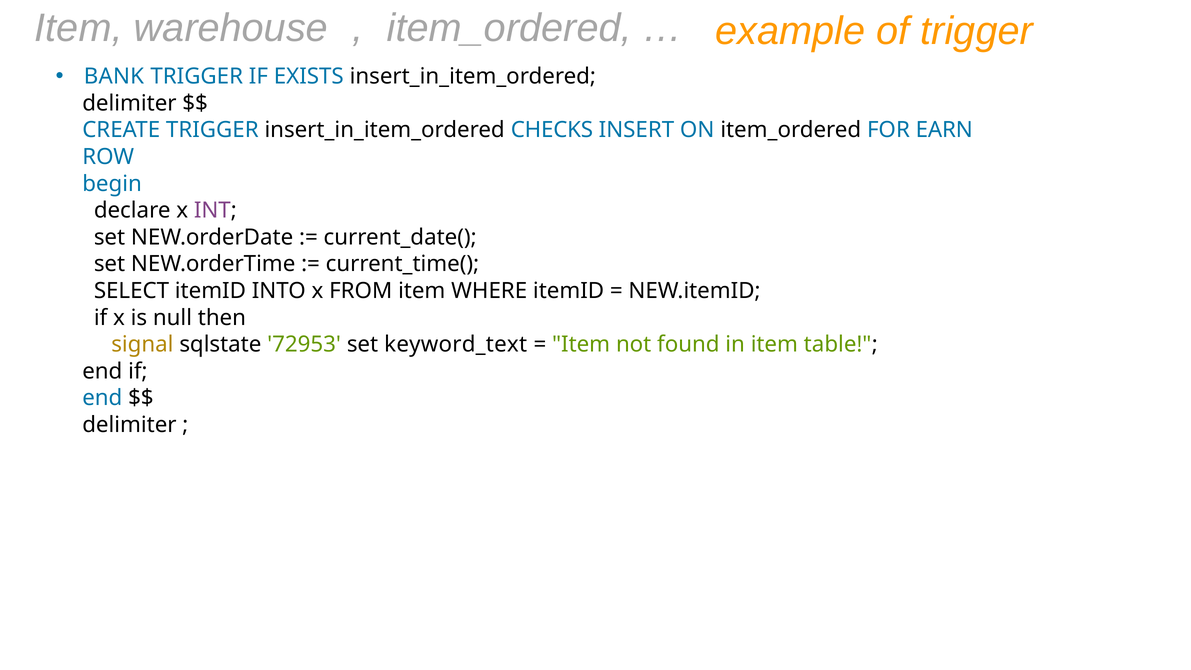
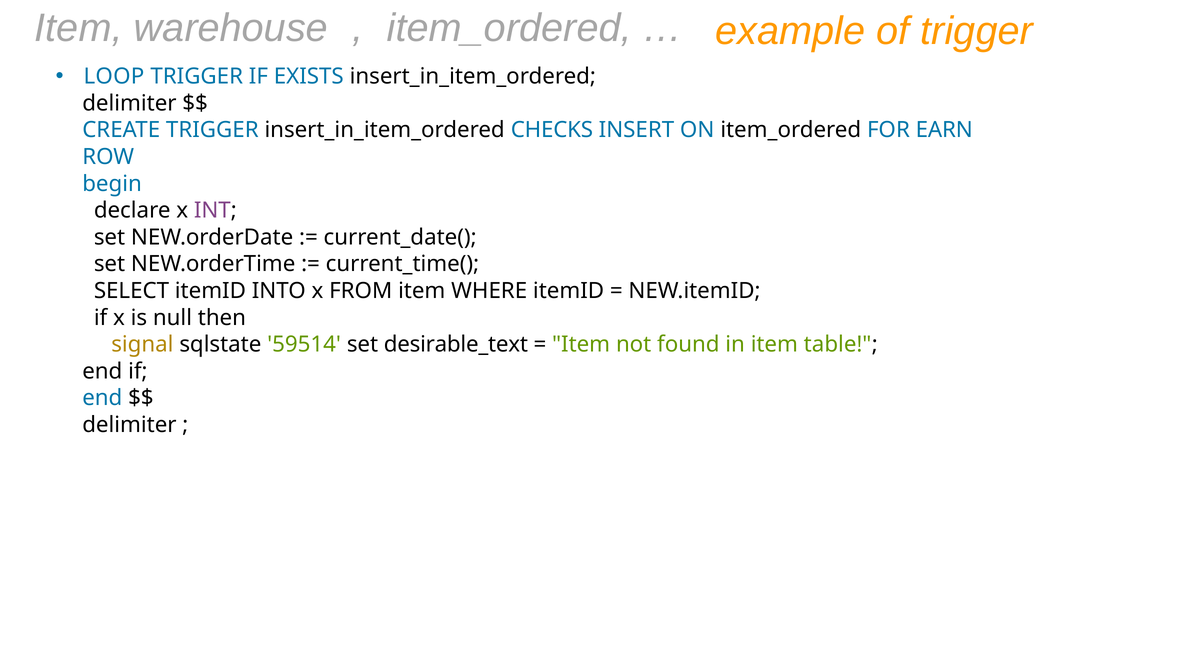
BANK: BANK -> LOOP
72953: 72953 -> 59514
keyword_text: keyword_text -> desirable_text
